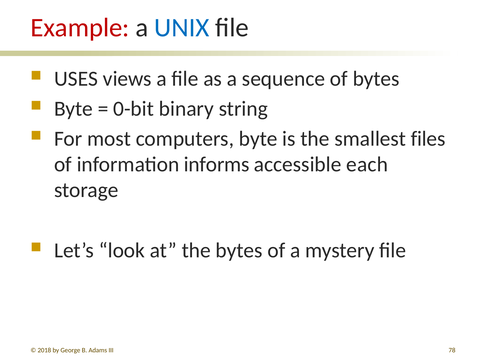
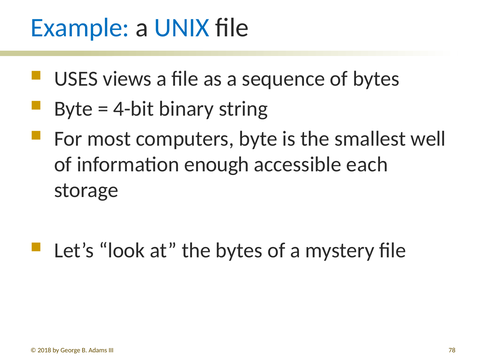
Example colour: red -> blue
0-bit: 0-bit -> 4-bit
files: files -> well
informs: informs -> enough
